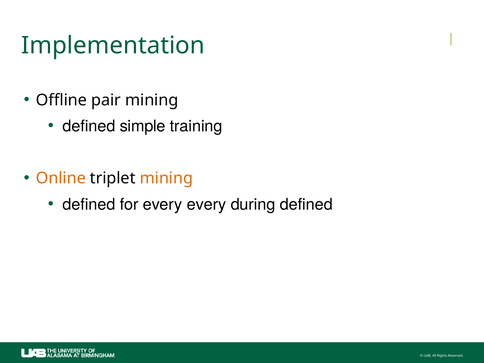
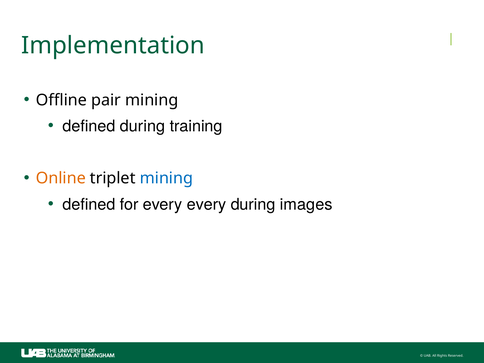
defined simple: simple -> during
mining at (166, 178) colour: orange -> blue
during defined: defined -> images
